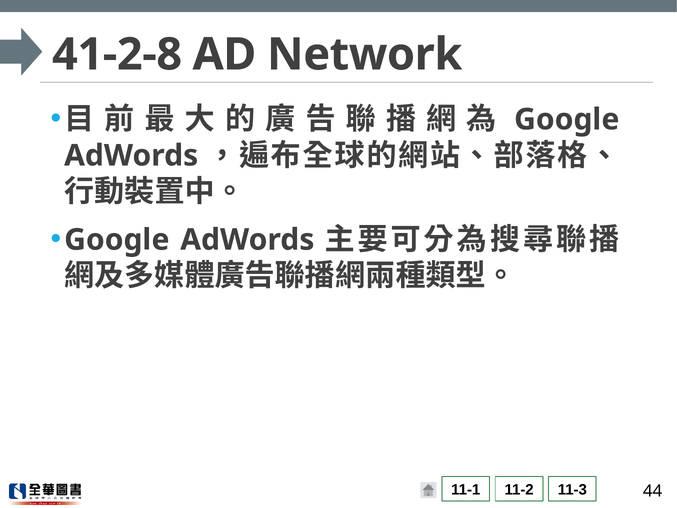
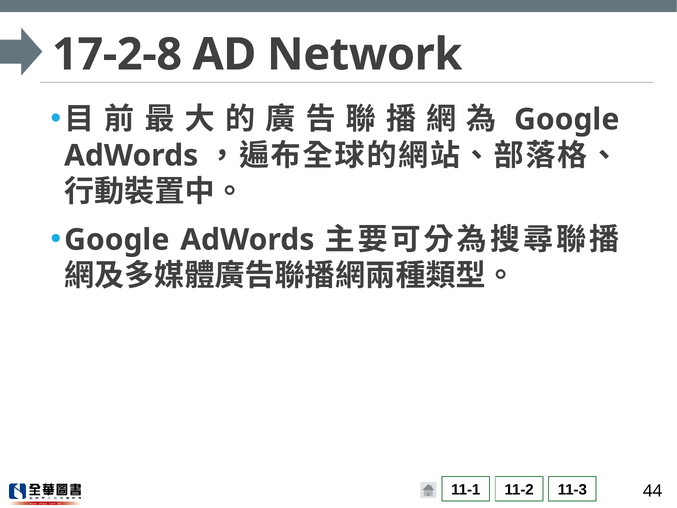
41-2-8: 41-2-8 -> 17-2-8
